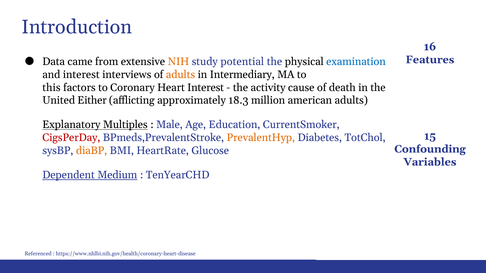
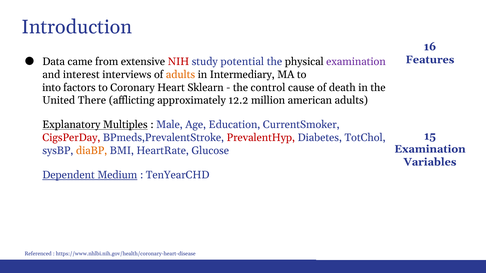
NIH colour: orange -> red
examination at (356, 62) colour: blue -> purple
this: this -> into
Heart Interest: Interest -> Sklearn
activity: activity -> control
Either: Either -> There
18.3: 18.3 -> 12.2
PrevalentHyp colour: orange -> red
Confounding at (430, 149): Confounding -> Examination
